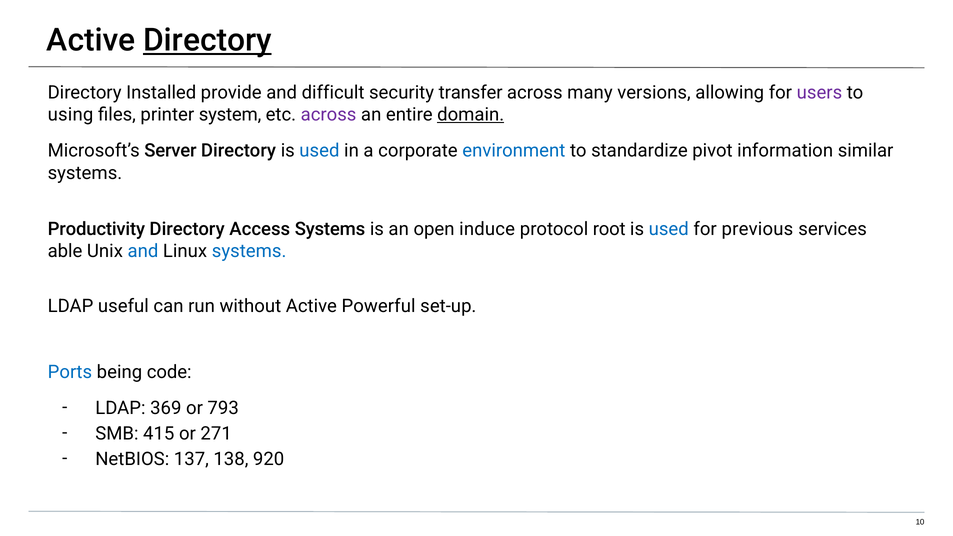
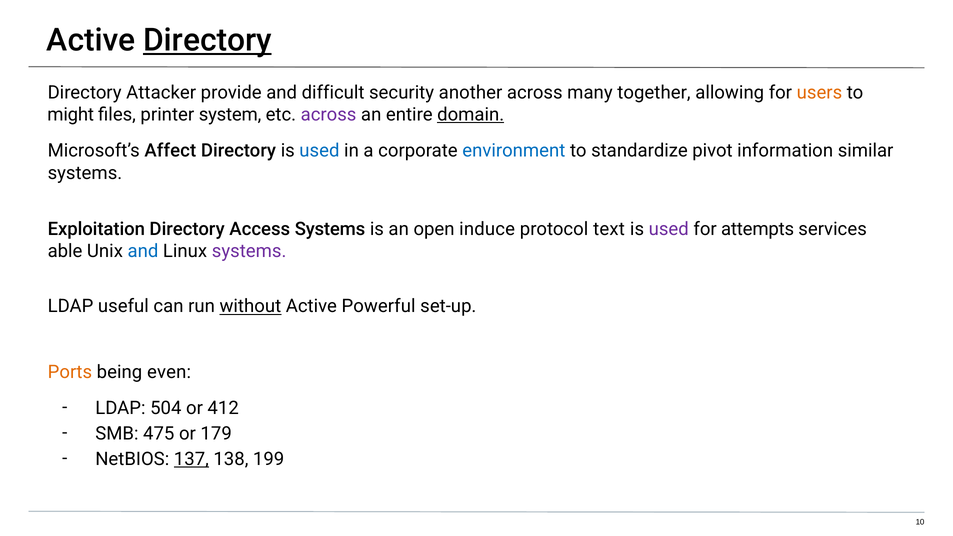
Installed: Installed -> Attacker
transfer: transfer -> another
versions: versions -> together
users colour: purple -> orange
using: using -> might
Server: Server -> Affect
Productivity: Productivity -> Exploitation
root: root -> text
used at (669, 229) colour: blue -> purple
previous: previous -> attempts
systems at (249, 251) colour: blue -> purple
without underline: none -> present
Ports colour: blue -> orange
code: code -> even
369: 369 -> 504
793: 793 -> 412
415: 415 -> 475
271: 271 -> 179
137 underline: none -> present
920: 920 -> 199
